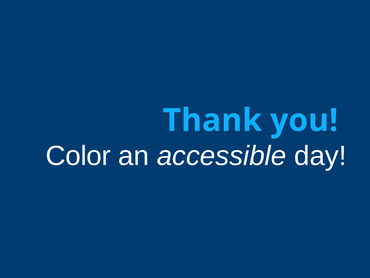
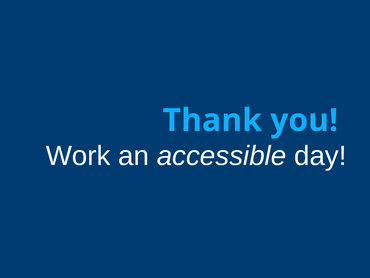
Color: Color -> Work
